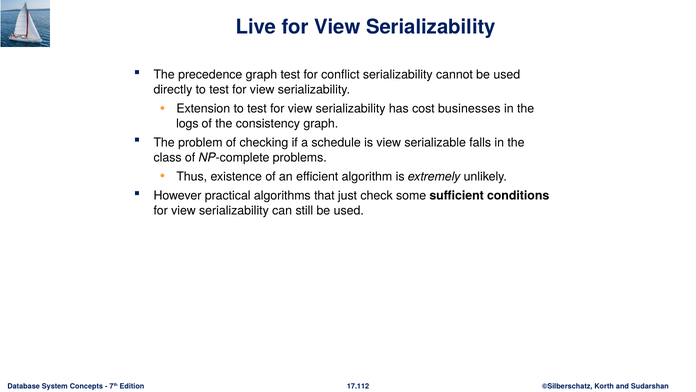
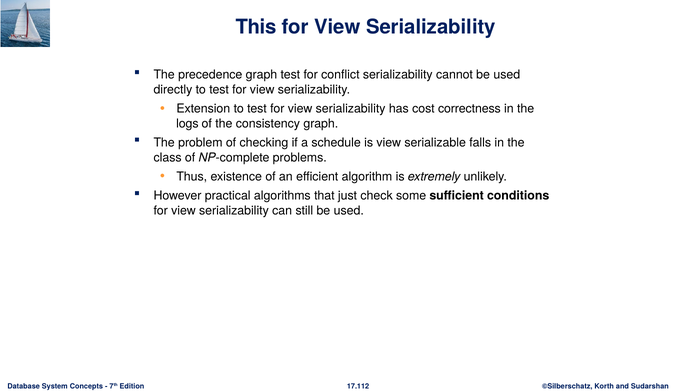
Live: Live -> This
businesses: businesses -> correctness
